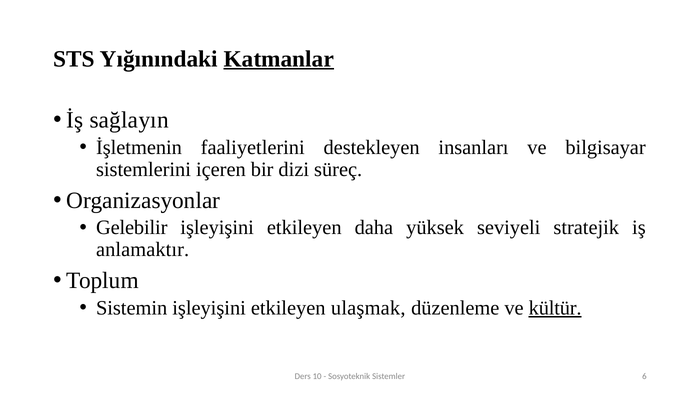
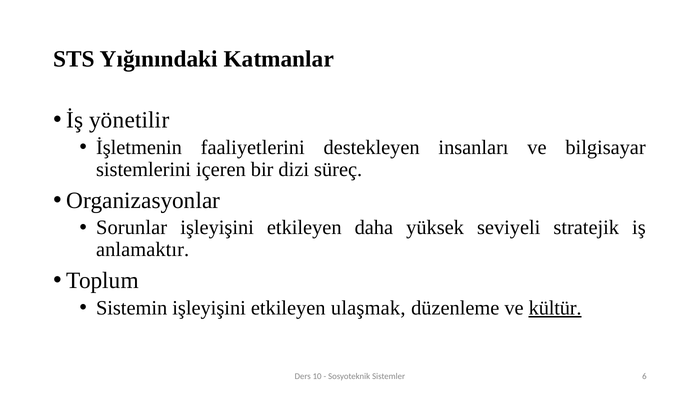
Katmanlar underline: present -> none
sağlayın: sağlayın -> yönetilir
Gelebilir: Gelebilir -> Sorunlar
